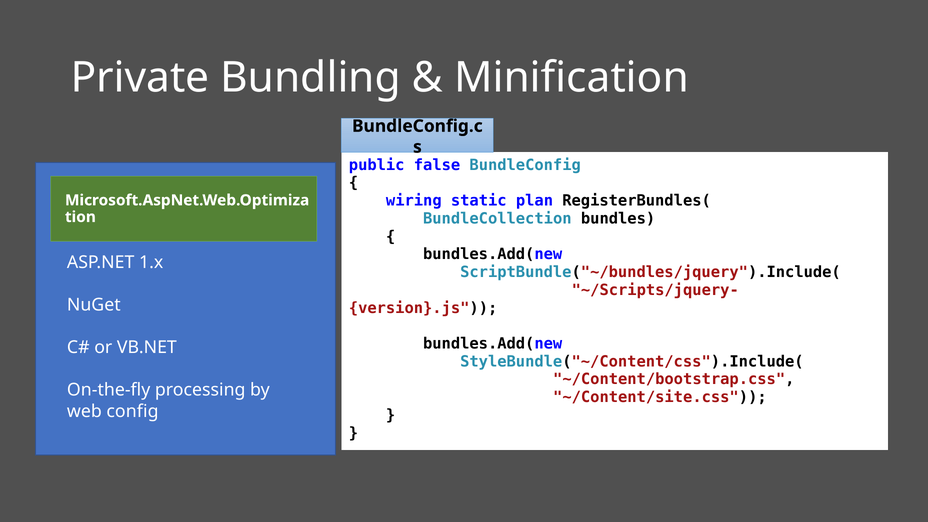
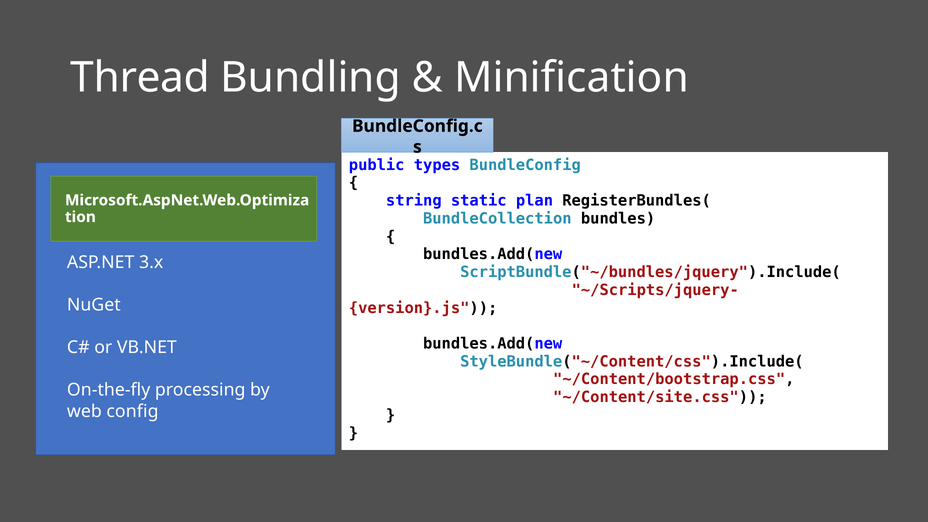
Private: Private -> Thread
false: false -> types
wiring: wiring -> string
1.x: 1.x -> 3.x
